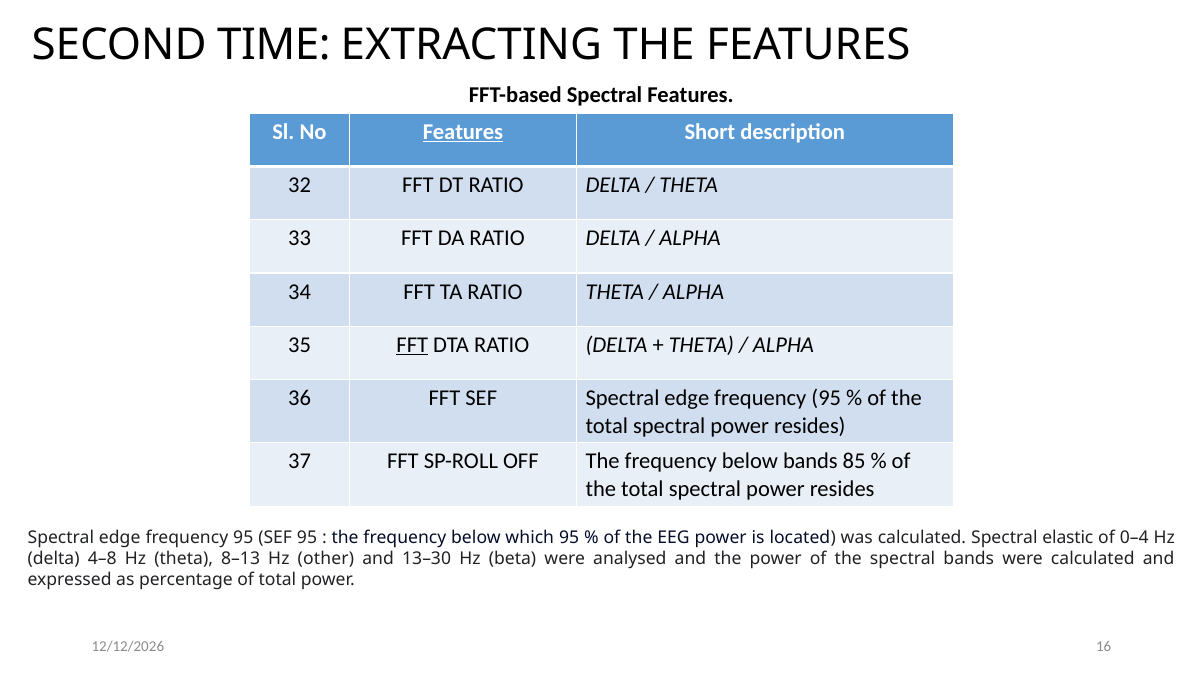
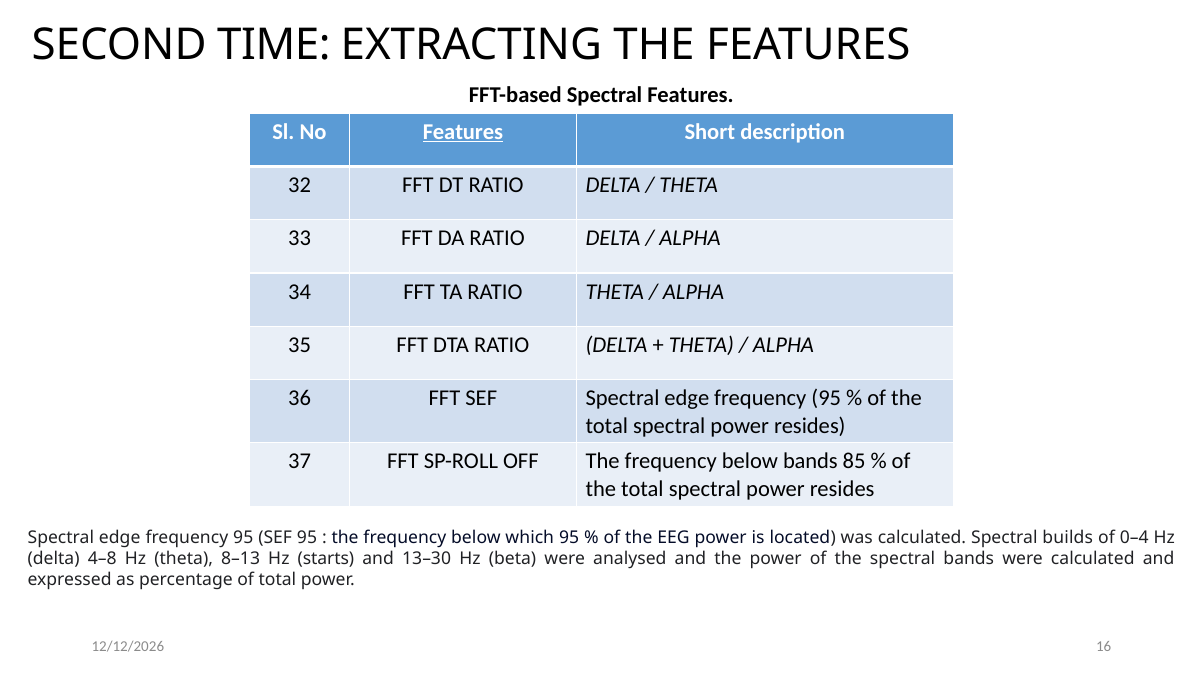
FFT at (412, 345) underline: present -> none
elastic: elastic -> builds
other: other -> starts
